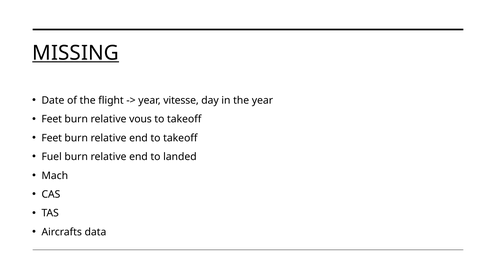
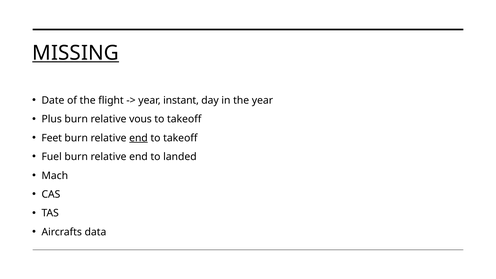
vitesse: vitesse -> instant
Feet at (52, 119): Feet -> Plus
end at (138, 138) underline: none -> present
